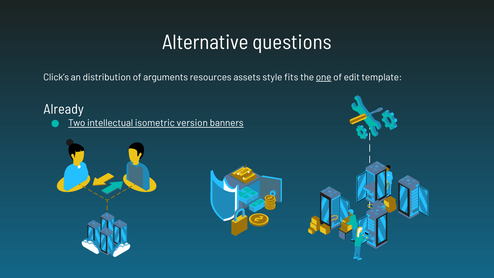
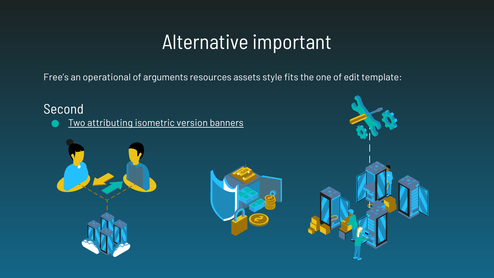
questions: questions -> important
Click’s: Click’s -> Free’s
distribution: distribution -> operational
one underline: present -> none
Already: Already -> Second
intellectual: intellectual -> attributing
